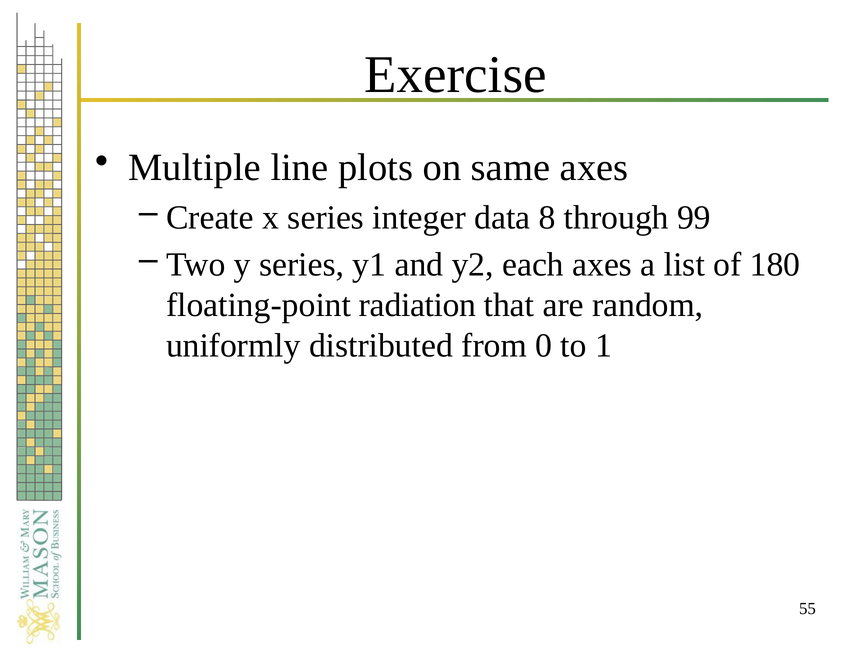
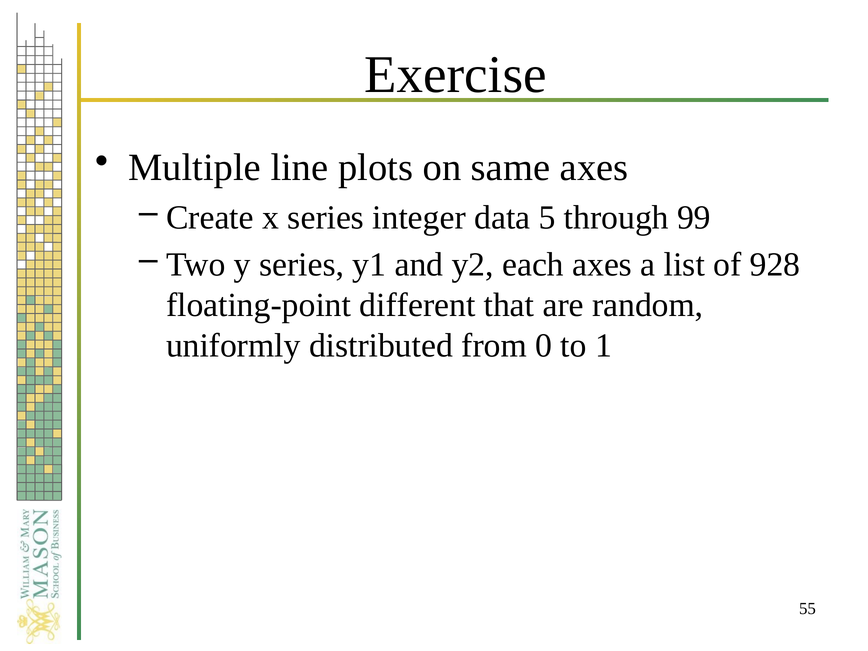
8: 8 -> 5
180: 180 -> 928
radiation: radiation -> different
